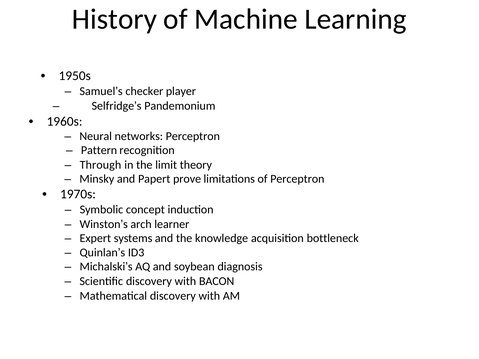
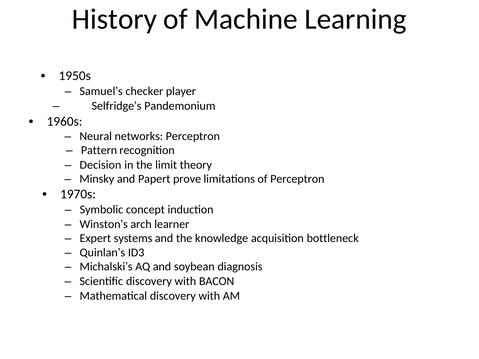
Through: Through -> Decision
